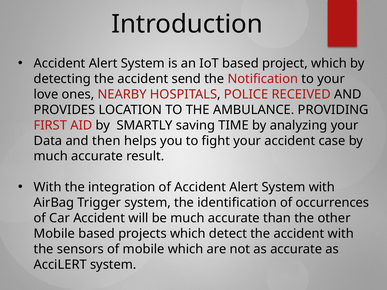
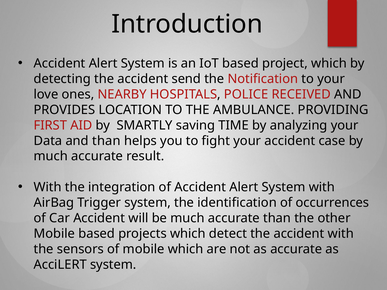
and then: then -> than
